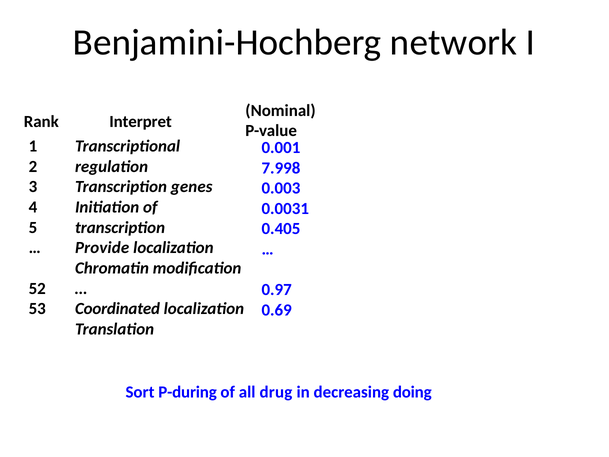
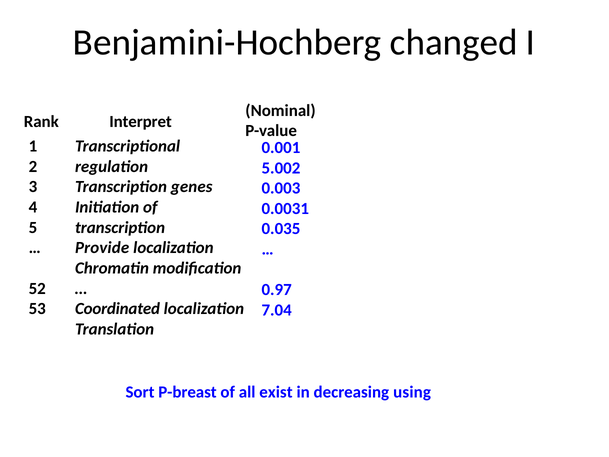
network: network -> changed
7.998: 7.998 -> 5.002
0.405: 0.405 -> 0.035
0.69: 0.69 -> 7.04
P-during: P-during -> P-breast
drug: drug -> exist
doing: doing -> using
